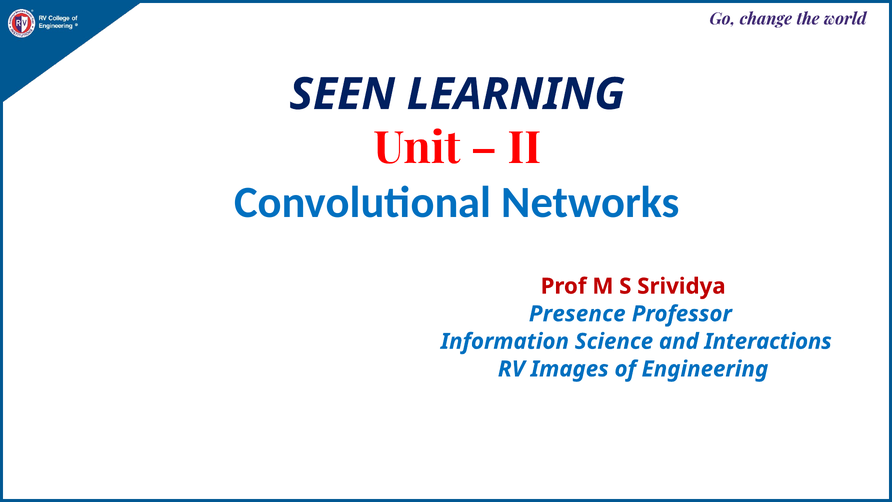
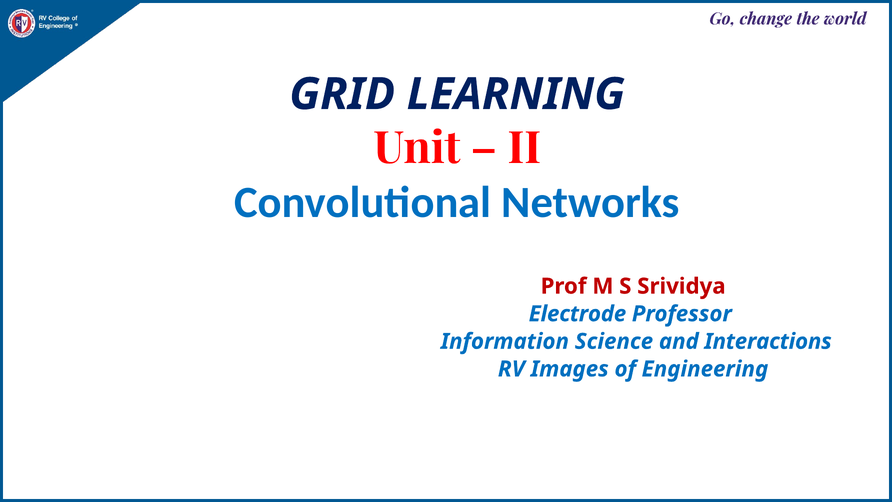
SEEN: SEEN -> GRID
Presence: Presence -> Electrode
